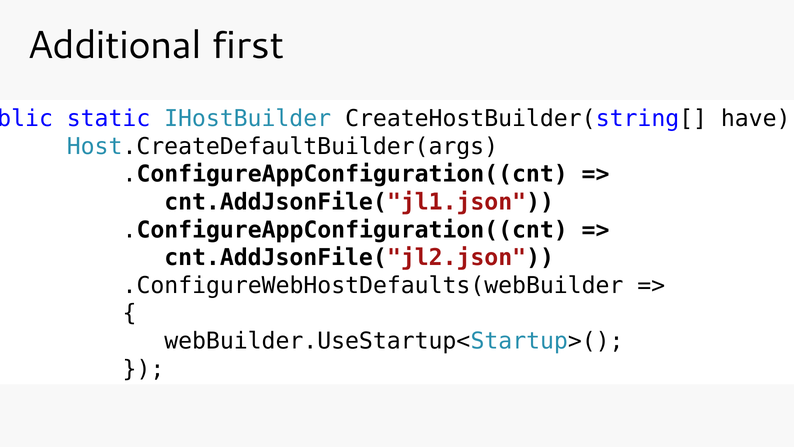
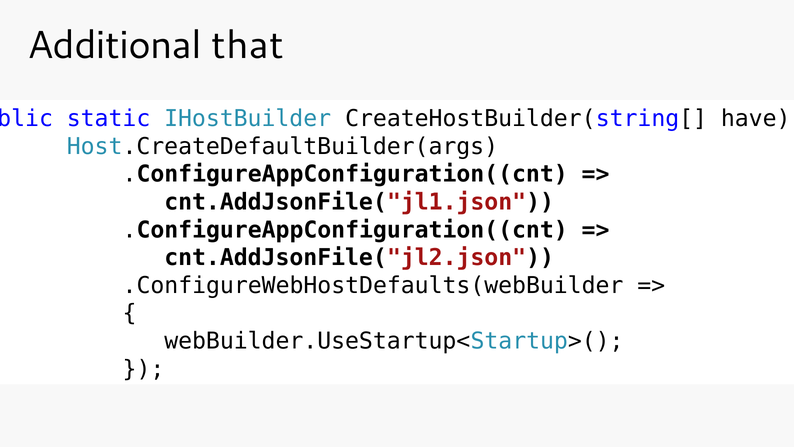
first: first -> that
